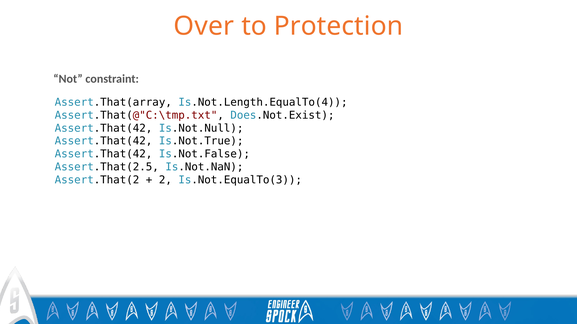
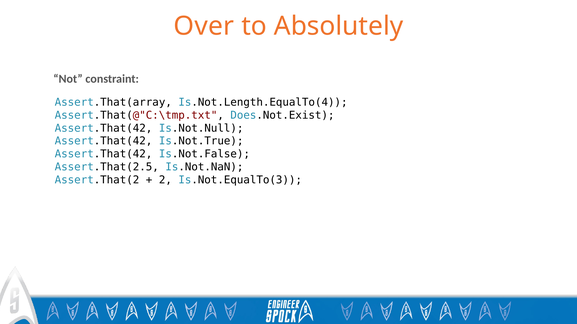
Protection: Protection -> Absolutely
